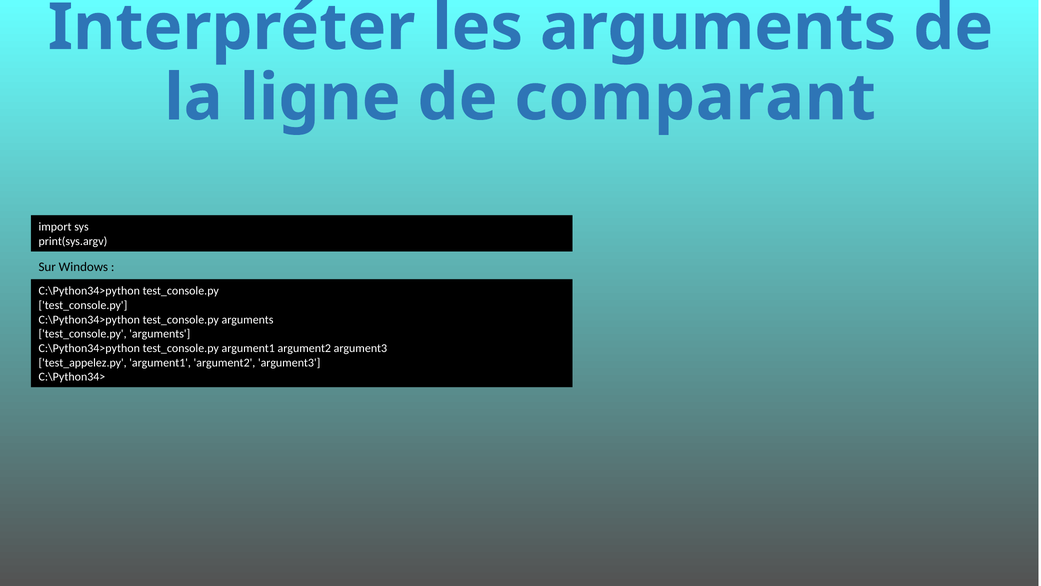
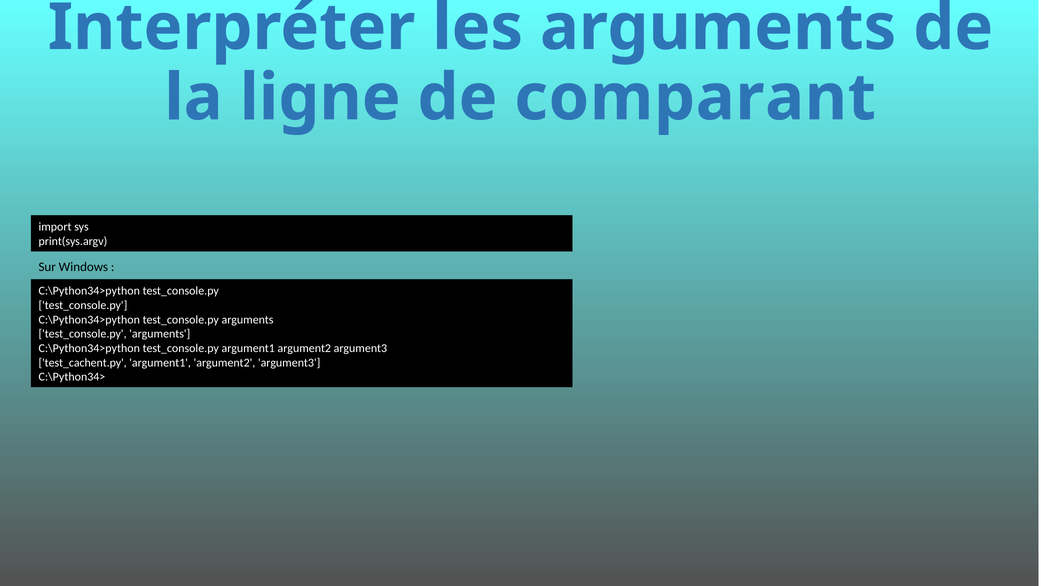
test_appelez.py: test_appelez.py -> test_cachent.py
